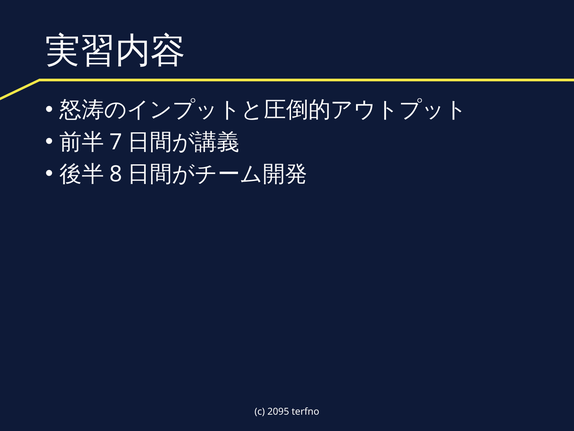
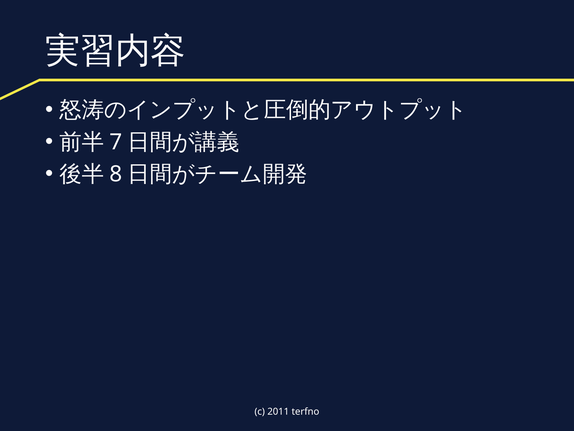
2095: 2095 -> 2011
